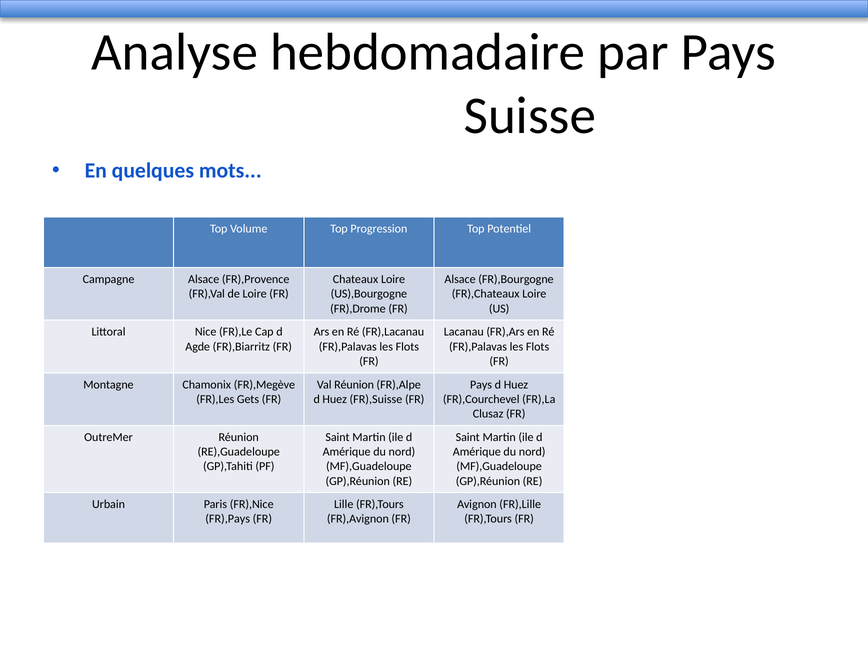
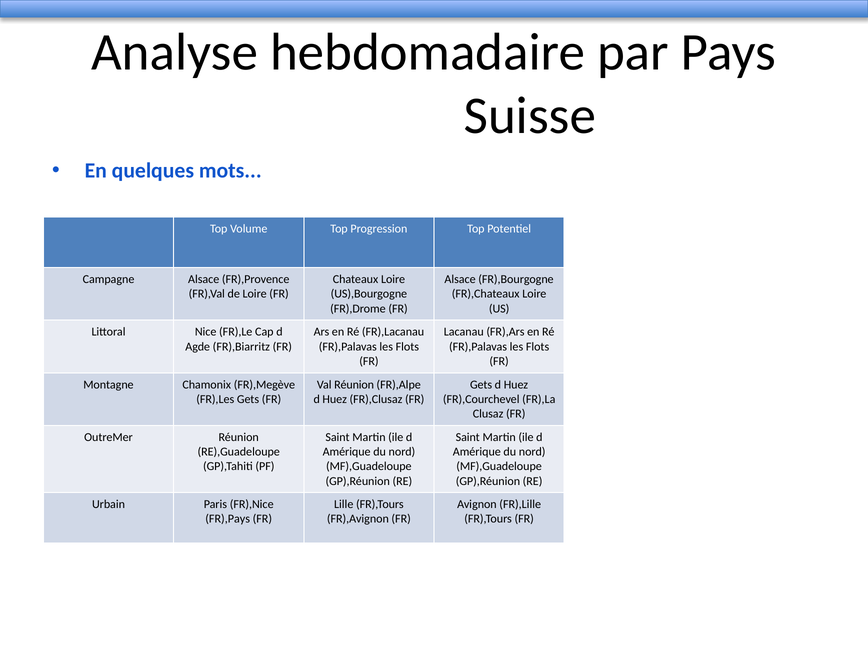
Pays at (481, 385): Pays -> Gets
FR),Suisse: FR),Suisse -> FR),Clusaz
